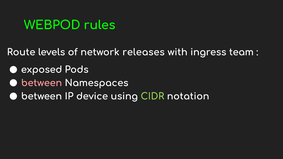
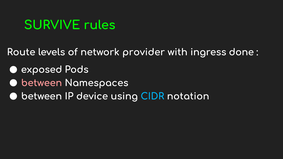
WEBPOD: WEBPOD -> SURVIVE
releases: releases -> provider
team: team -> done
CIDR colour: light green -> light blue
